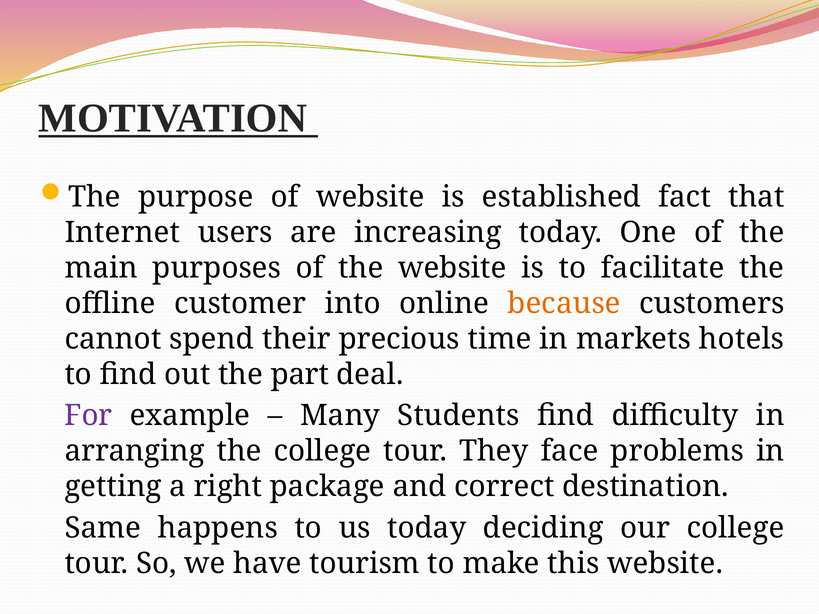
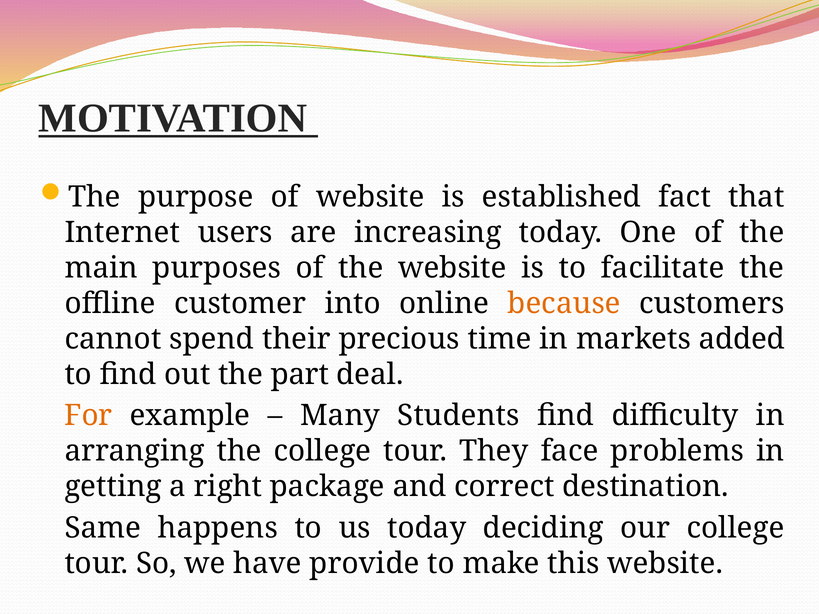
hotels: hotels -> added
For colour: purple -> orange
tourism: tourism -> provide
